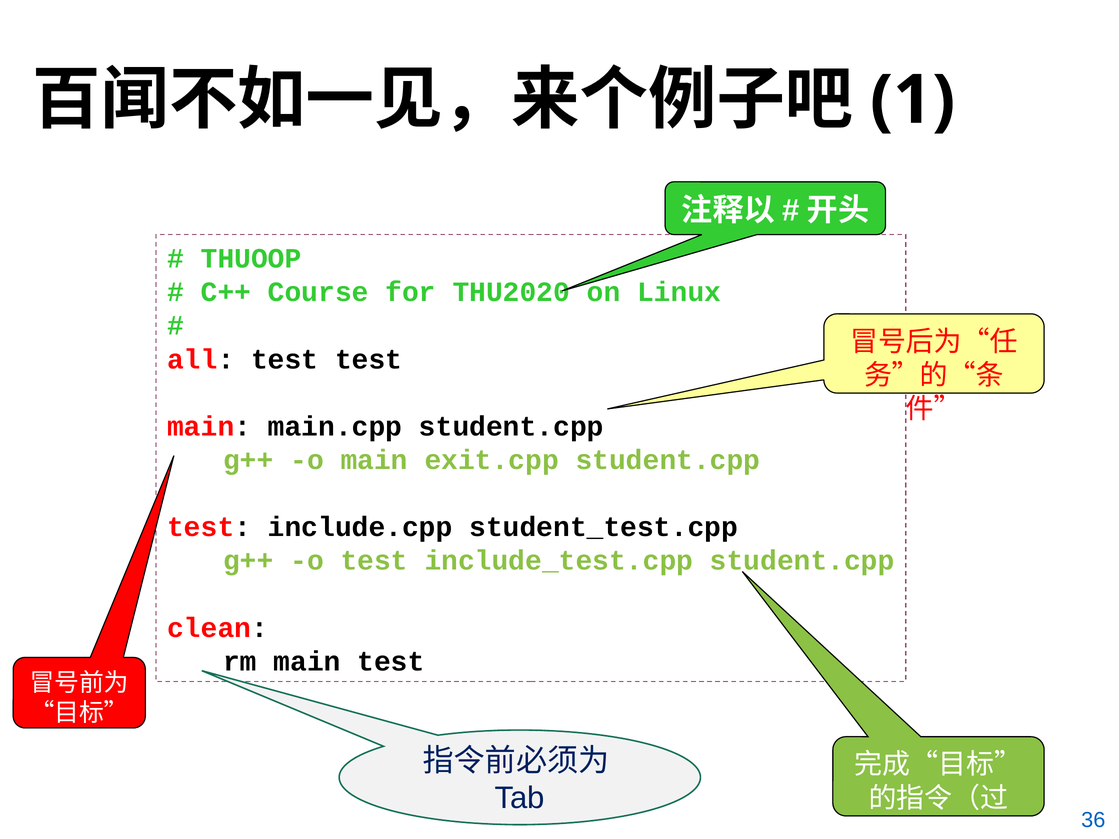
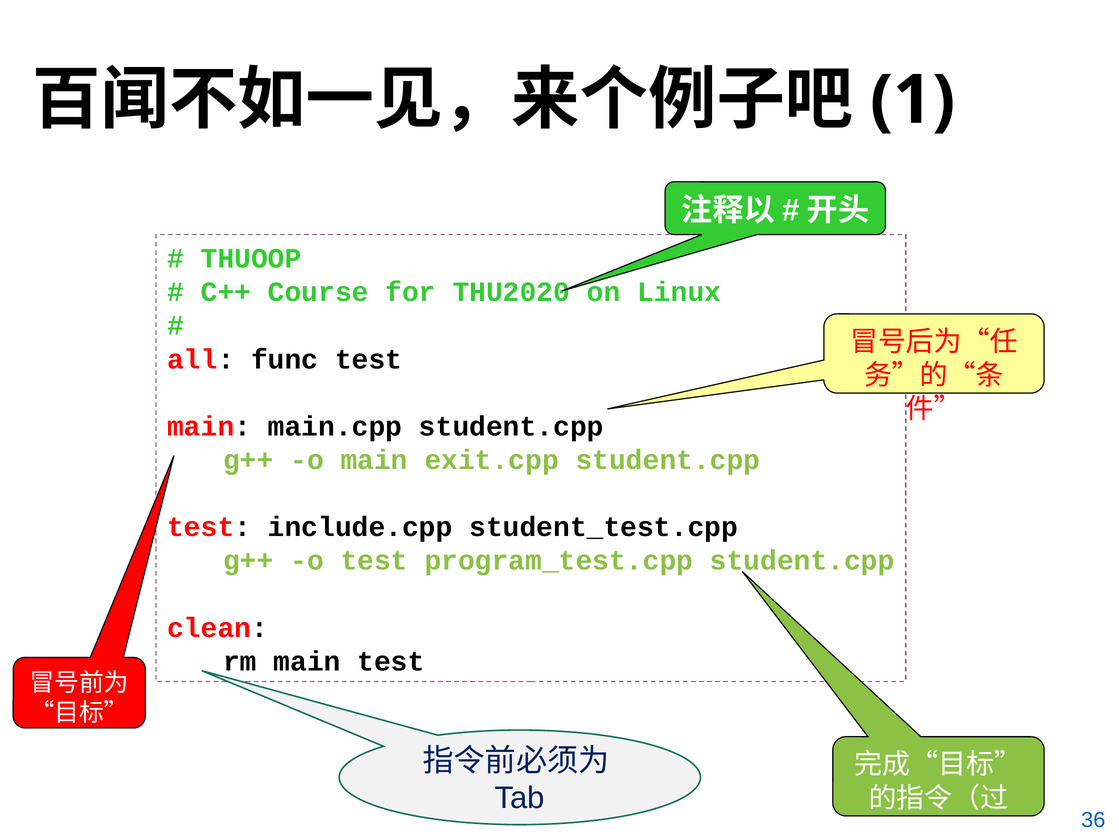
all test: test -> func
include_test.cpp: include_test.cpp -> program_test.cpp
